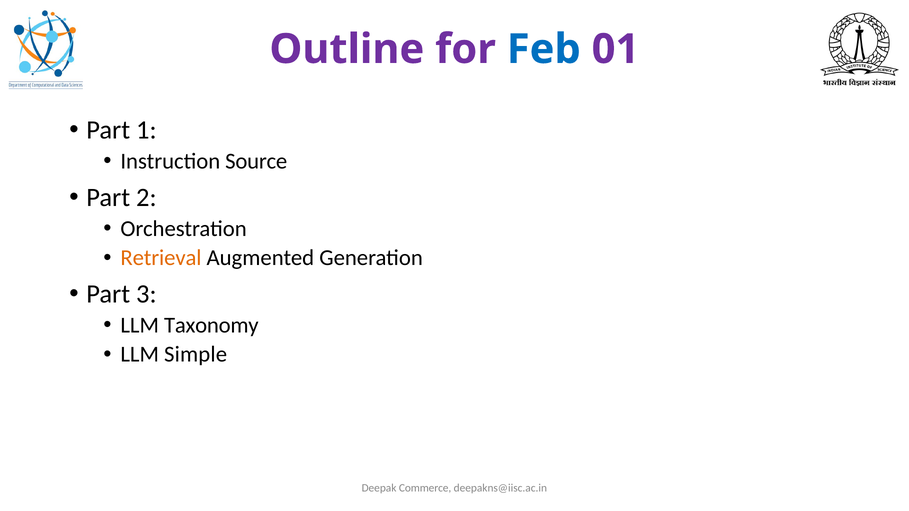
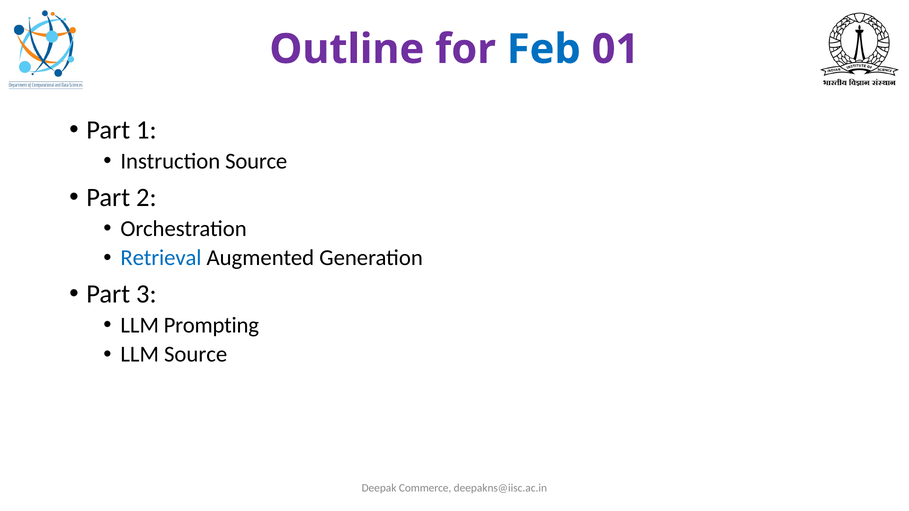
Retrieval colour: orange -> blue
Taxonomy: Taxonomy -> Prompting
LLM Simple: Simple -> Source
